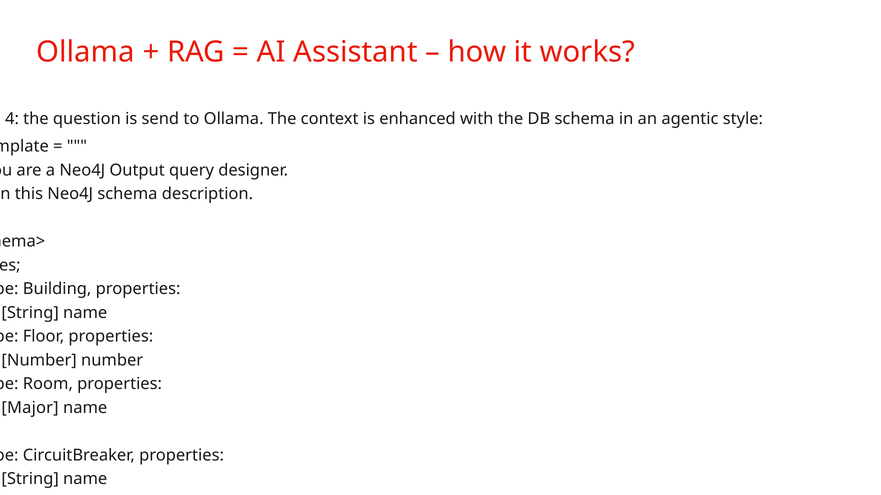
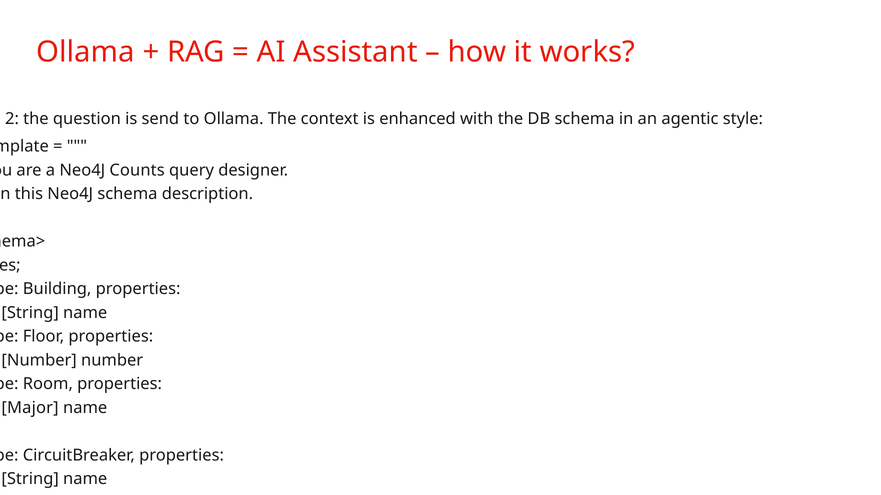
4: 4 -> 2
Output: Output -> Counts
